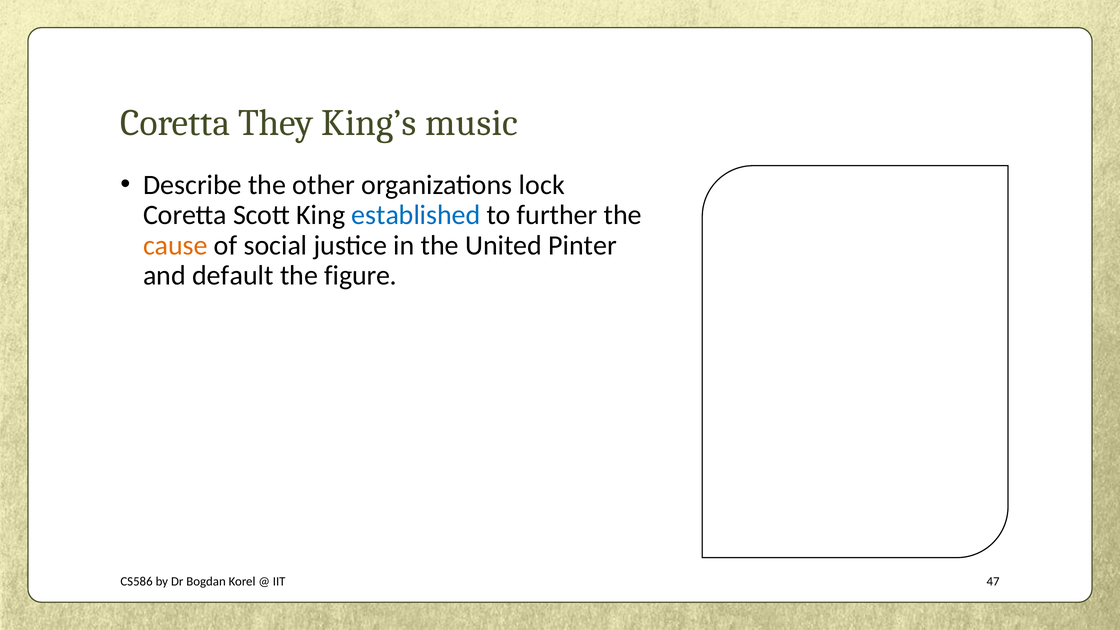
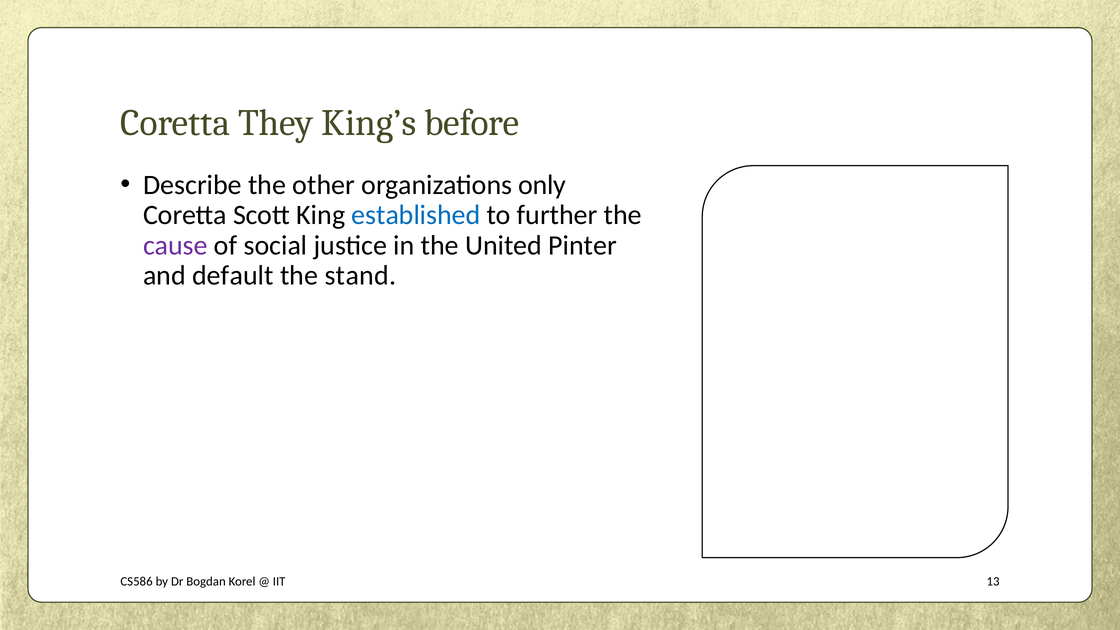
music: music -> before
lock: lock -> only
cause colour: orange -> purple
figure: figure -> stand
47: 47 -> 13
